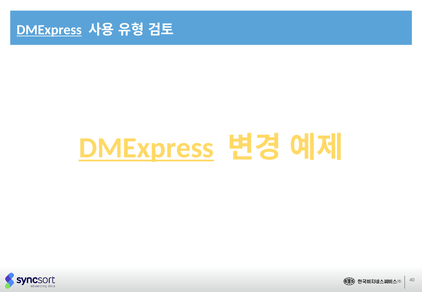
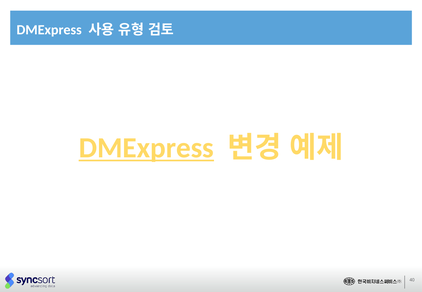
DMExpress at (49, 30) underline: present -> none
